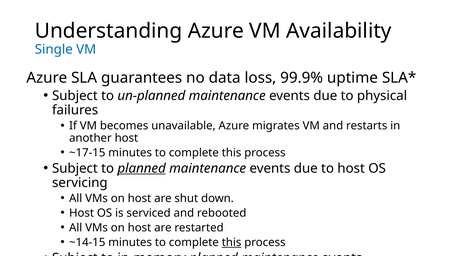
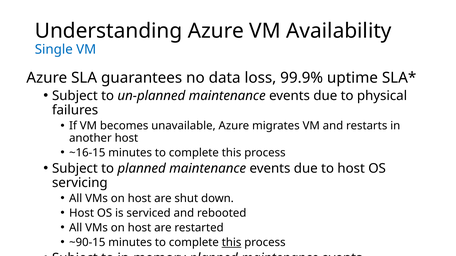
~17-15: ~17-15 -> ~16-15
planned at (142, 169) underline: present -> none
~14-15: ~14-15 -> ~90-15
